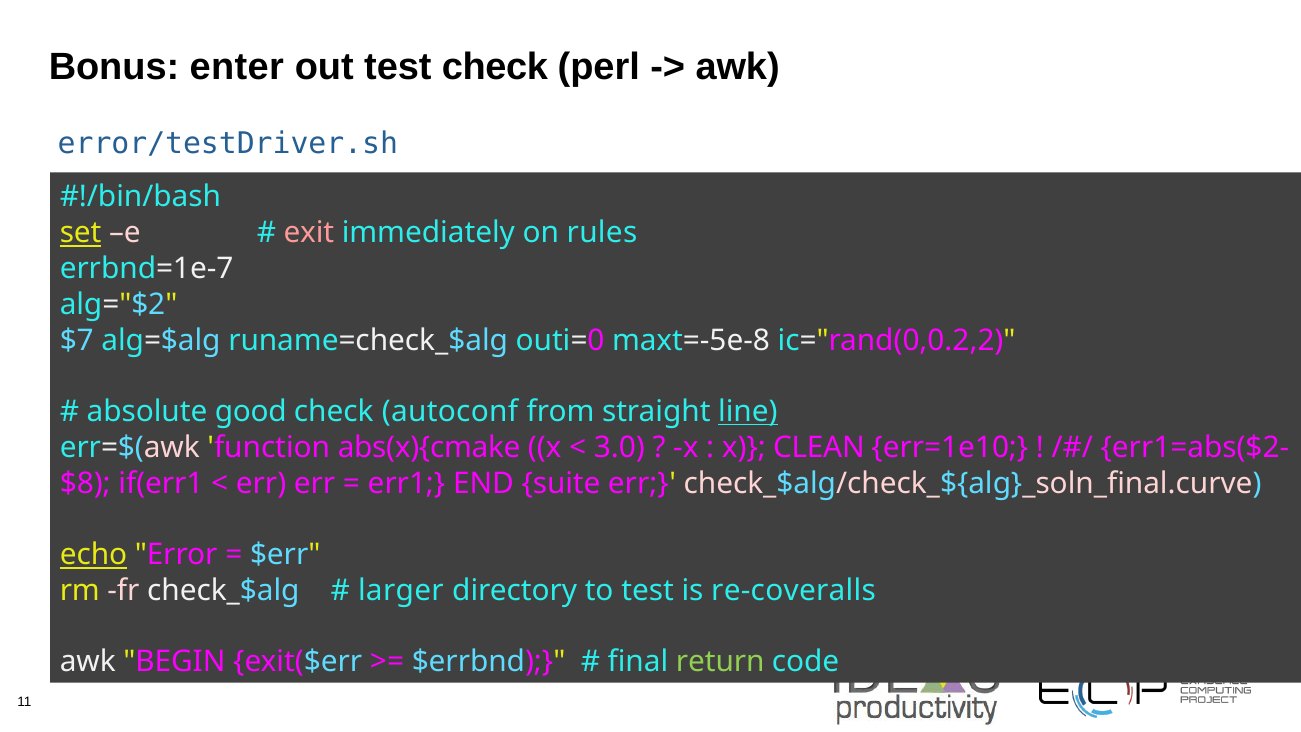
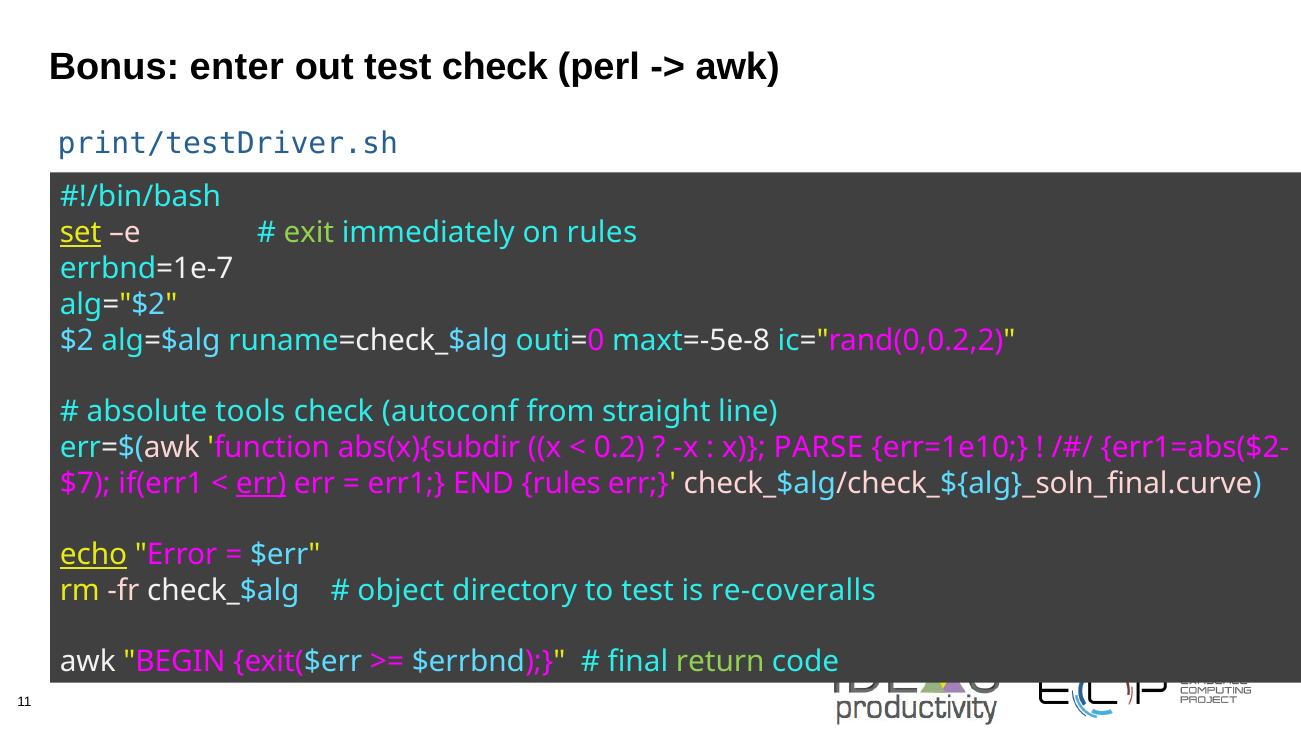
error/testDriver.sh: error/testDriver.sh -> print/testDriver.sh
exit colour: pink -> light green
$7: $7 -> $2
good: good -> tools
line underline: present -> none
abs(x){cmake: abs(x){cmake -> abs(x){subdir
3.0: 3.0 -> 0.2
CLEAN: CLEAN -> PARSE
$8: $8 -> $7
err at (261, 483) underline: none -> present
END suite: suite -> rules
larger: larger -> object
